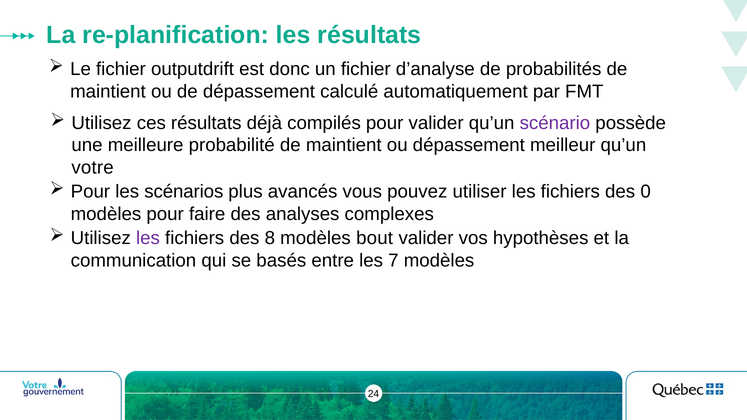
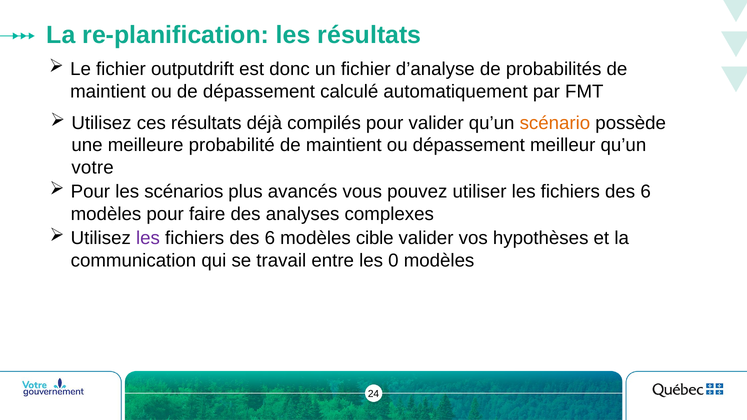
scénario colour: purple -> orange
0 at (646, 192): 0 -> 6
8 at (270, 238): 8 -> 6
bout: bout -> cible
basés: basés -> travail
7: 7 -> 0
